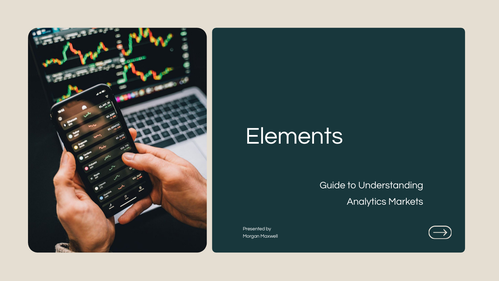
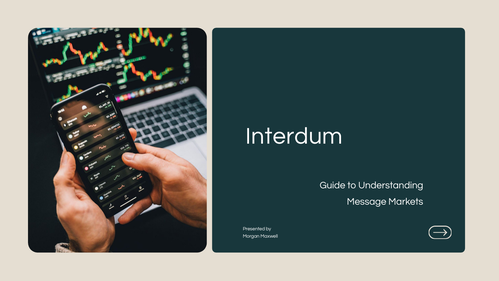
Elements: Elements -> Interdum
Analytics: Analytics -> Message
